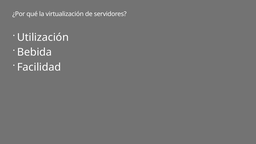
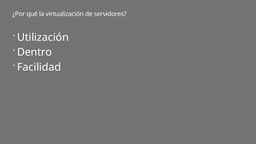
Bebida: Bebida -> Dentro
